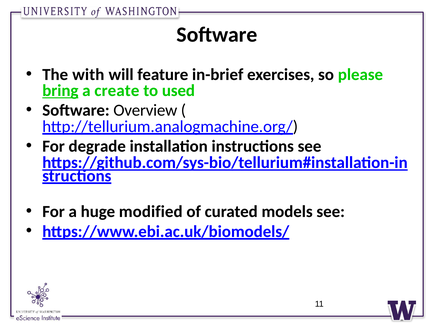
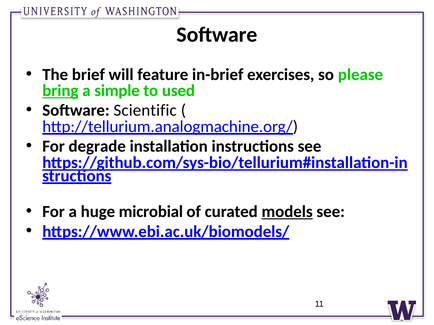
with: with -> brief
create: create -> simple
Overview: Overview -> Scientific
modified: modified -> microbial
models underline: none -> present
